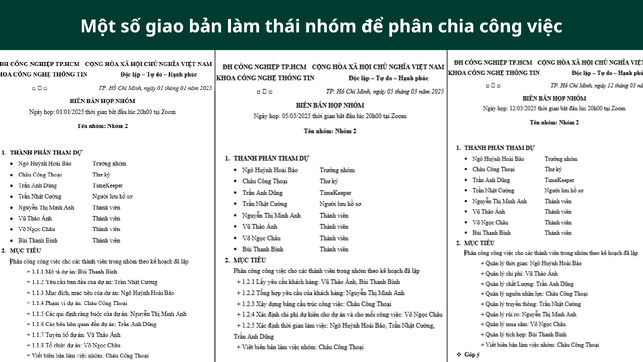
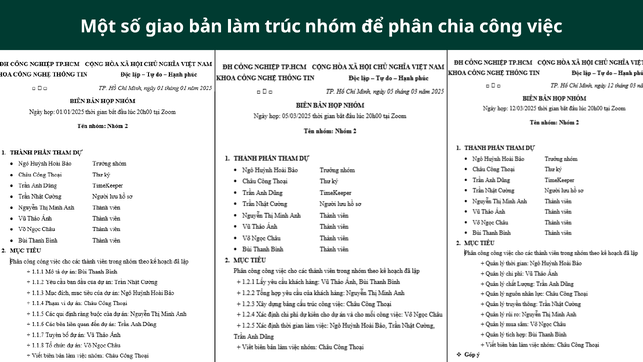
thái: thái -> trúc
